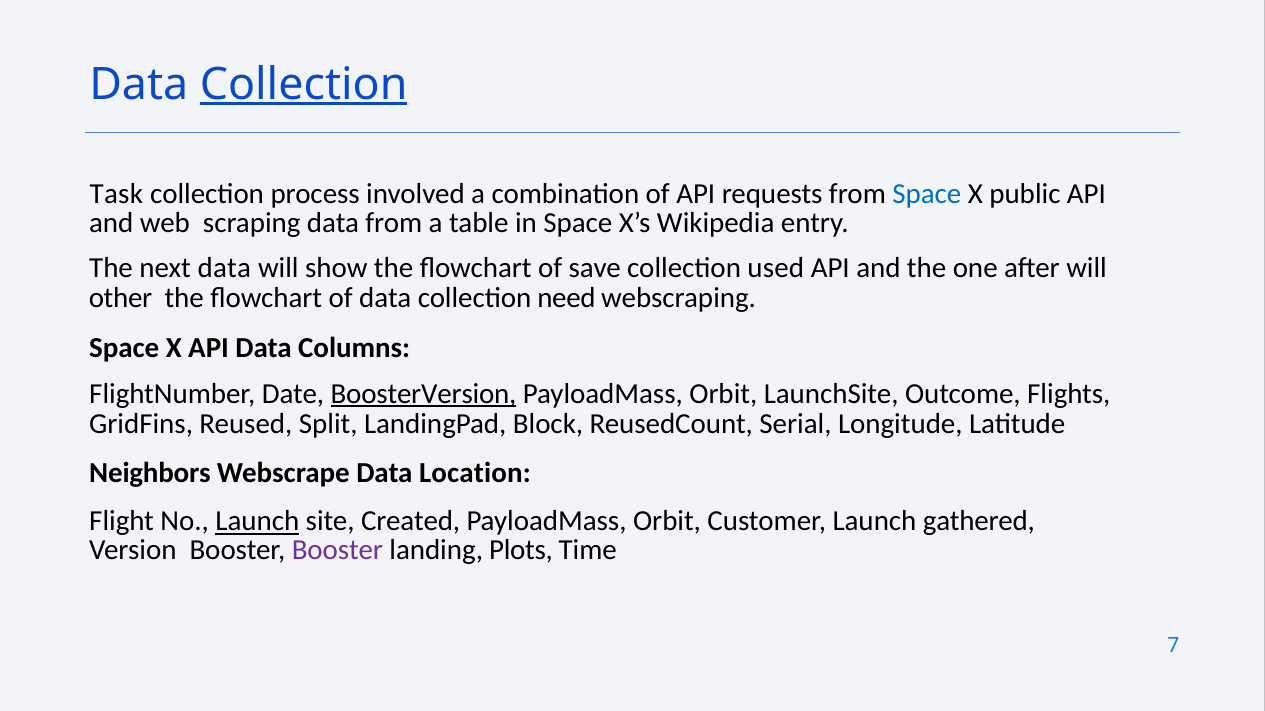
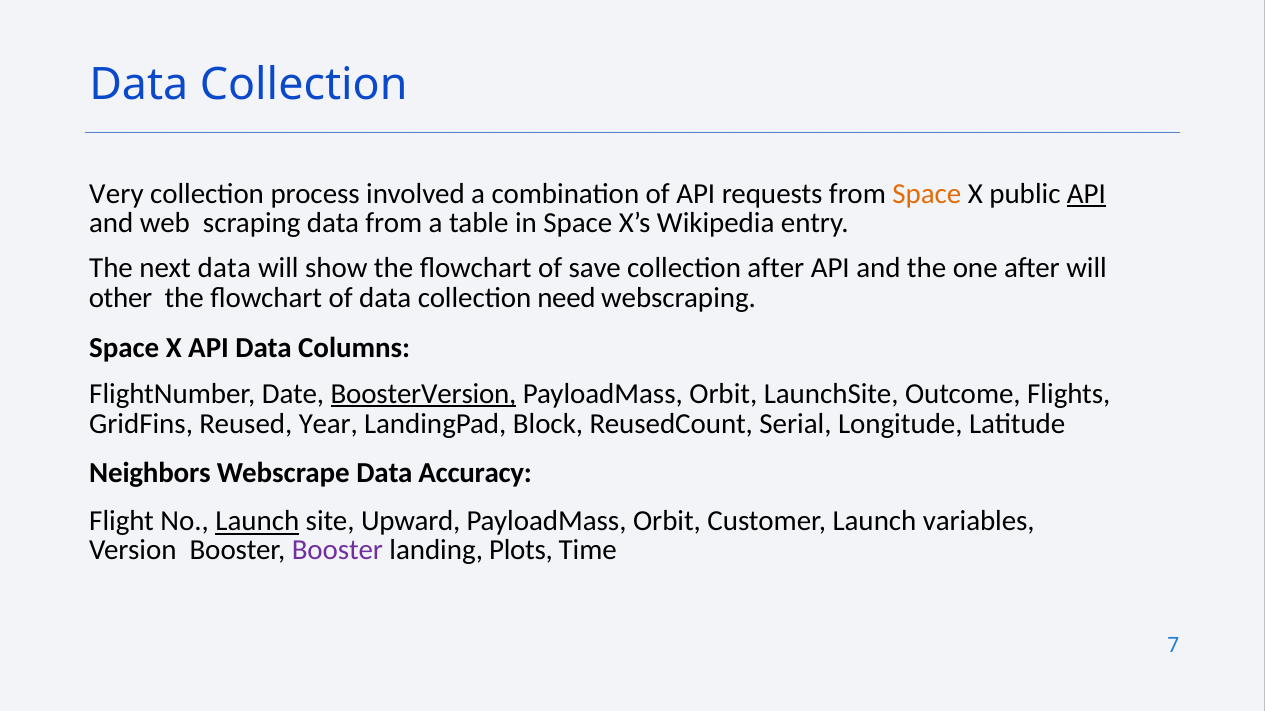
Collection at (304, 85) underline: present -> none
Task: Task -> Very
Space at (927, 194) colour: blue -> orange
API at (1086, 194) underline: none -> present
collection used: used -> after
Split: Split -> Year
Location: Location -> Accuracy
Created: Created -> Upward
gathered: gathered -> variables
